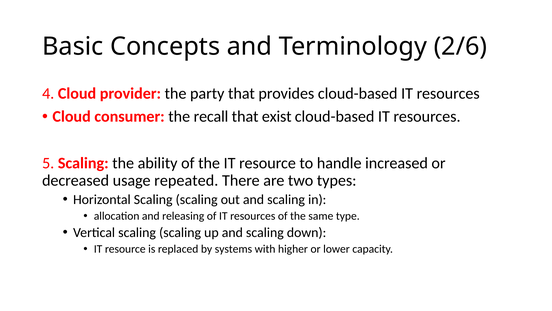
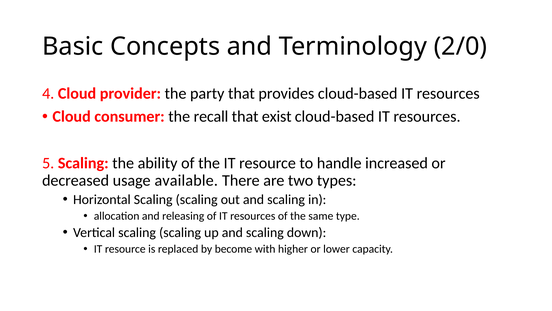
2/6: 2/6 -> 2/0
repeated: repeated -> available
systems: systems -> become
